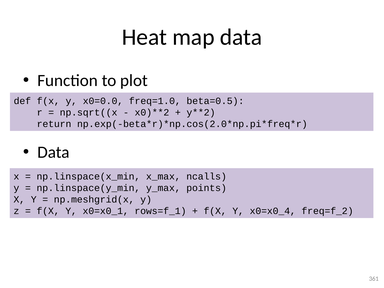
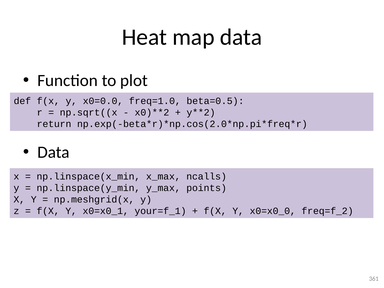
rows=f_1: rows=f_1 -> your=f_1
x0=x0_4: x0=x0_4 -> x0=x0_0
